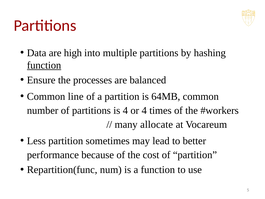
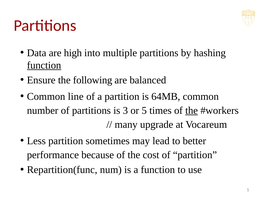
processes: processes -> following
is 4: 4 -> 3
or 4: 4 -> 5
the at (192, 110) underline: none -> present
allocate: allocate -> upgrade
